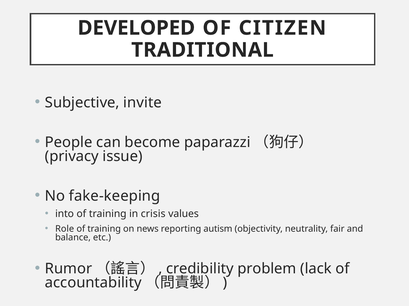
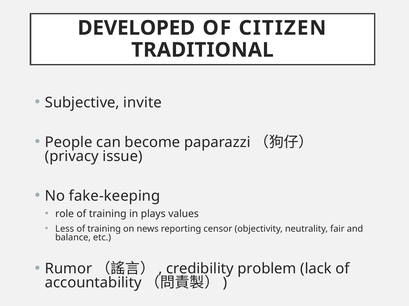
into: into -> role
crisis: crisis -> plays
Role: Role -> Less
autism: autism -> censor
